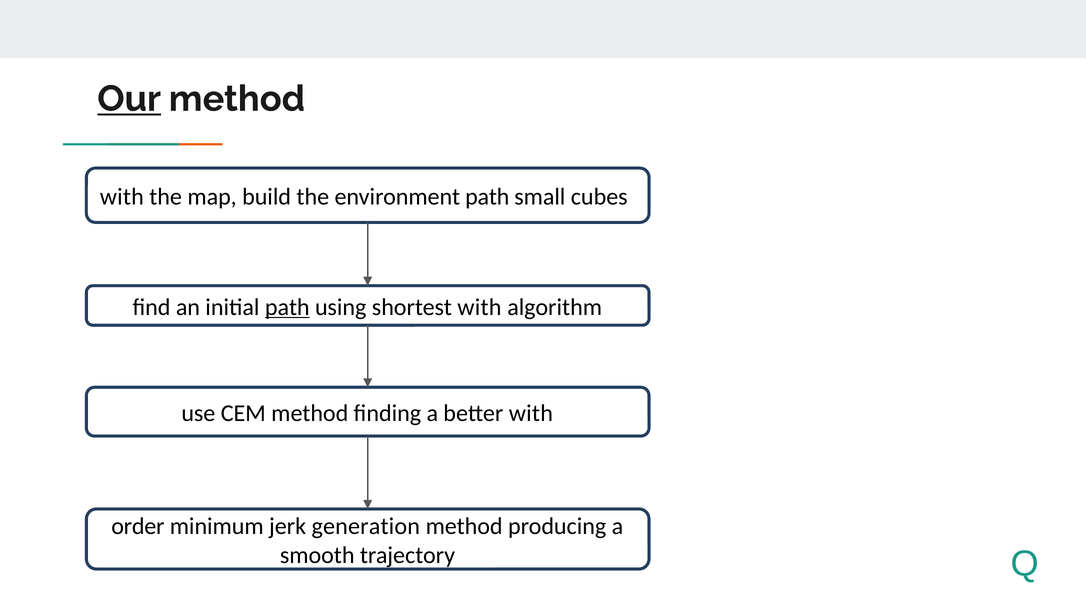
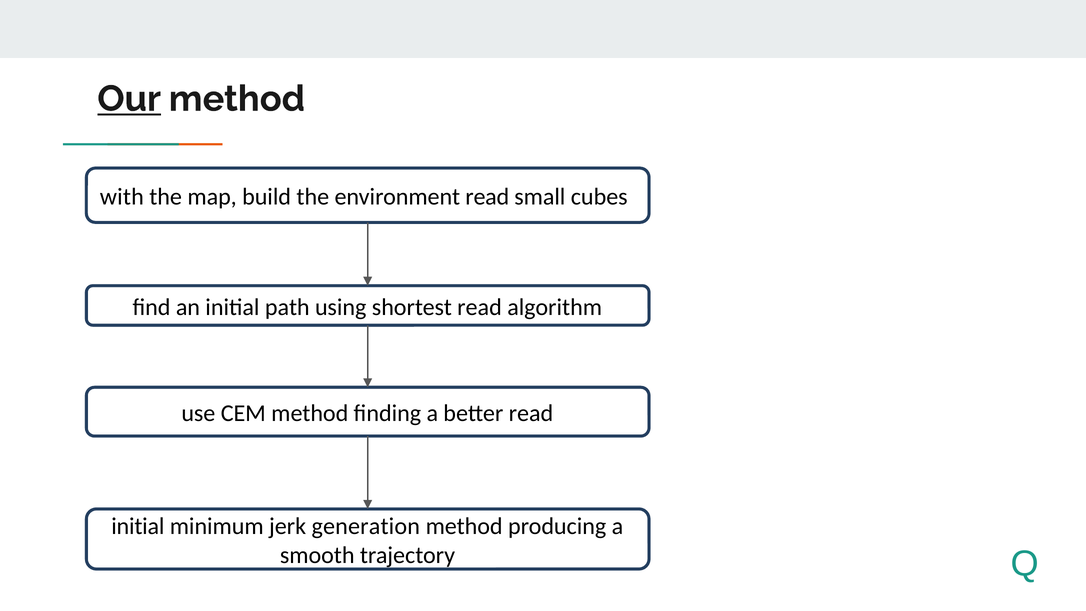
environment path: path -> read
path at (287, 307) underline: present -> none
shortest with: with -> read
better with: with -> read
order at (138, 526): order -> initial
